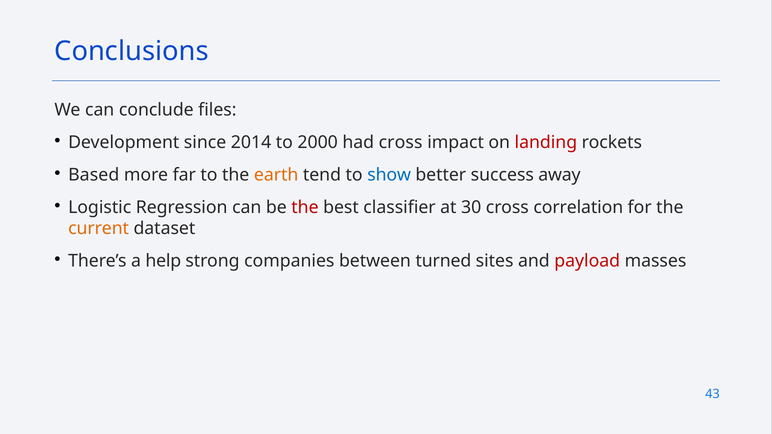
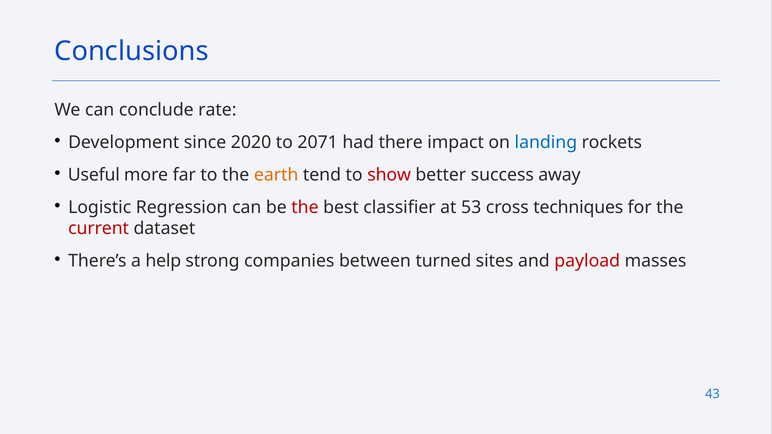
files: files -> rate
2014: 2014 -> 2020
2000: 2000 -> 2071
had cross: cross -> there
landing colour: red -> blue
Based: Based -> Useful
show colour: blue -> red
30: 30 -> 53
correlation: correlation -> techniques
current colour: orange -> red
